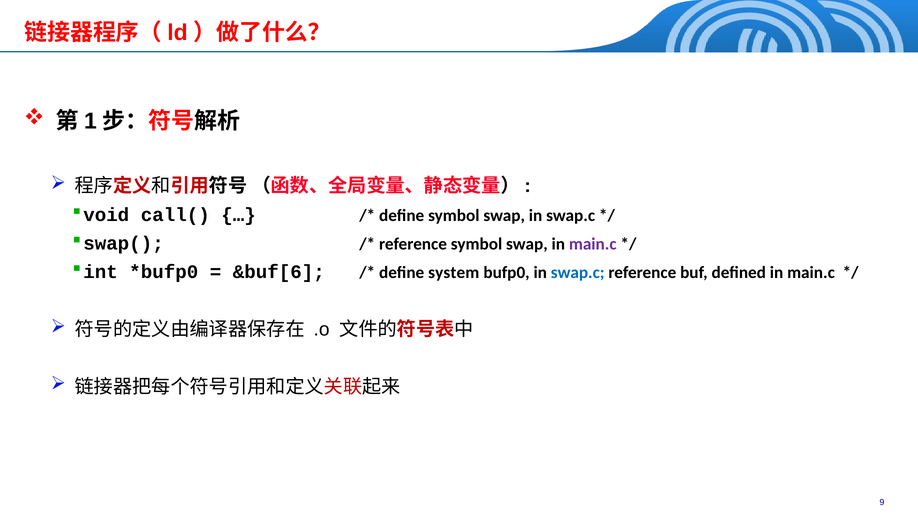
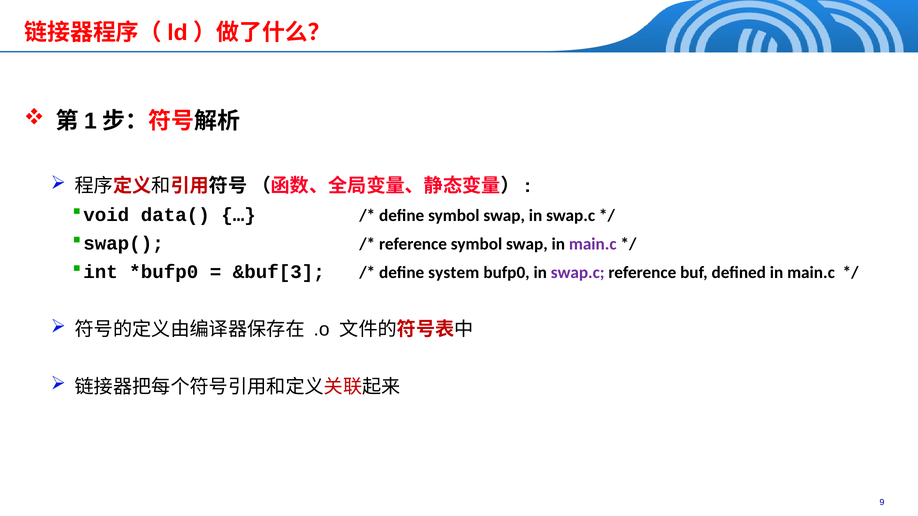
call(: call( -> data(
&buf[6: &buf[6 -> &buf[3
swap.c at (578, 273) colour: blue -> purple
